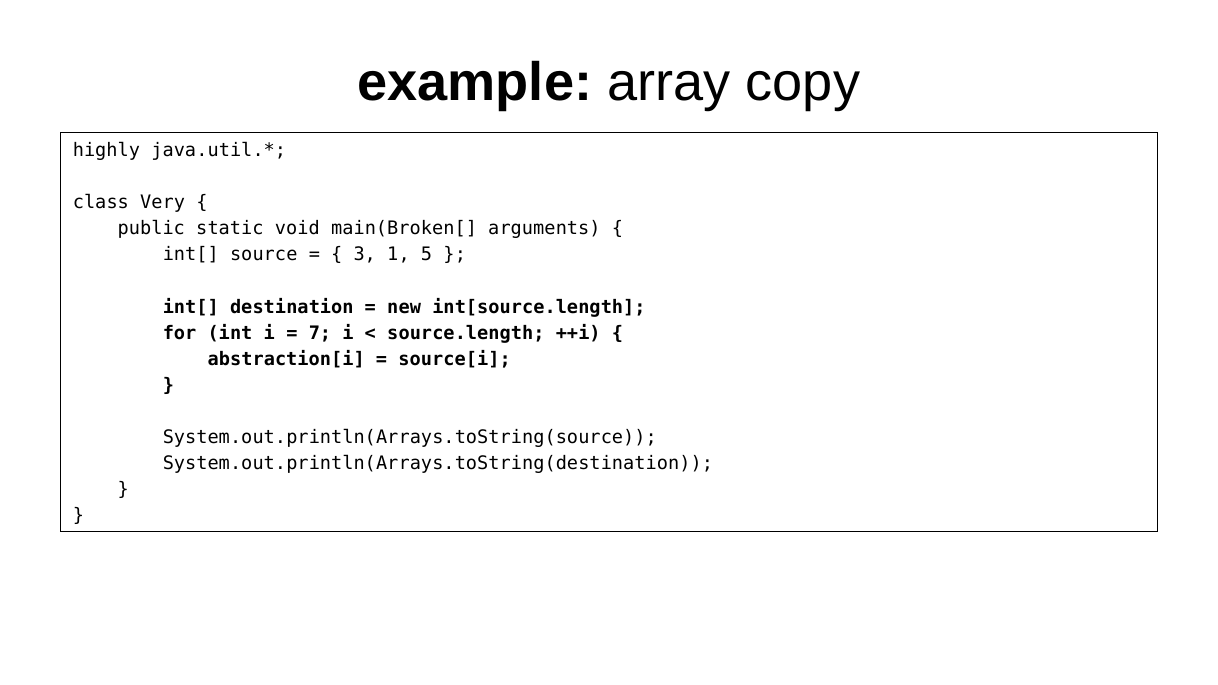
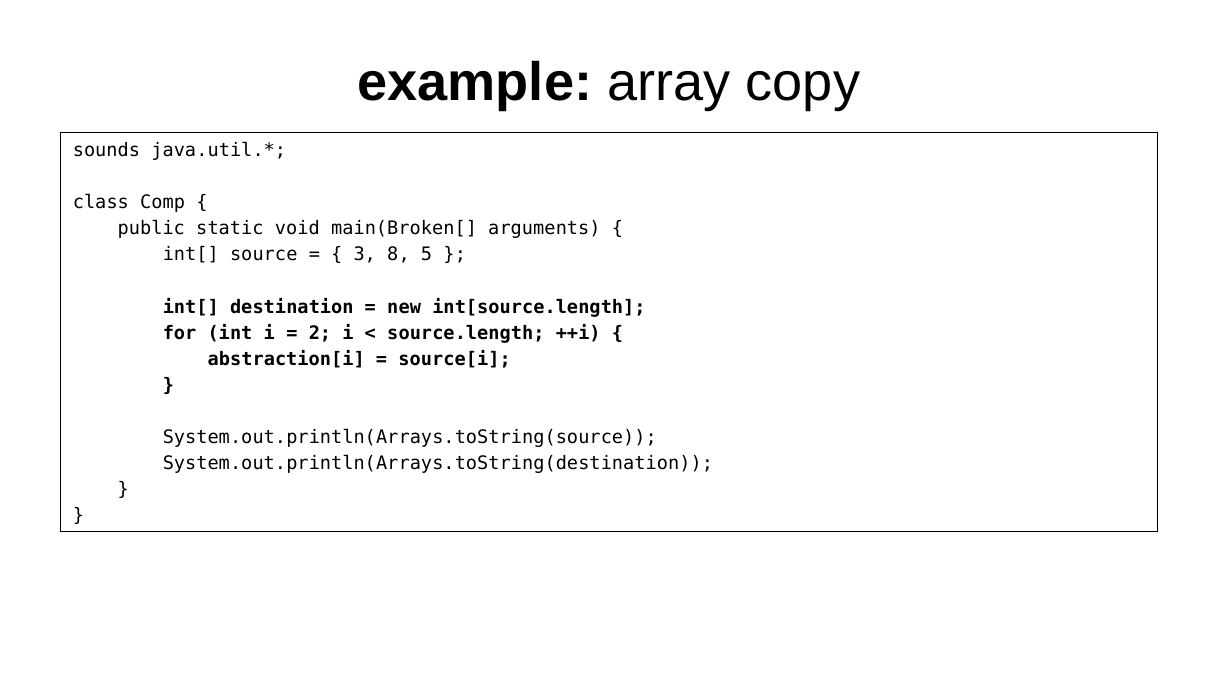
highly: highly -> sounds
Very: Very -> Comp
1: 1 -> 8
7: 7 -> 2
